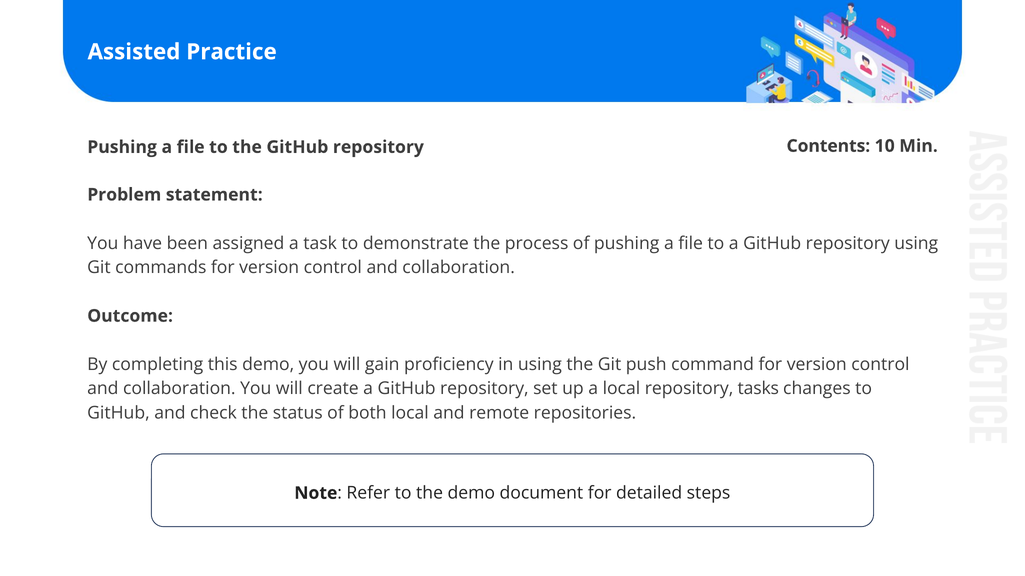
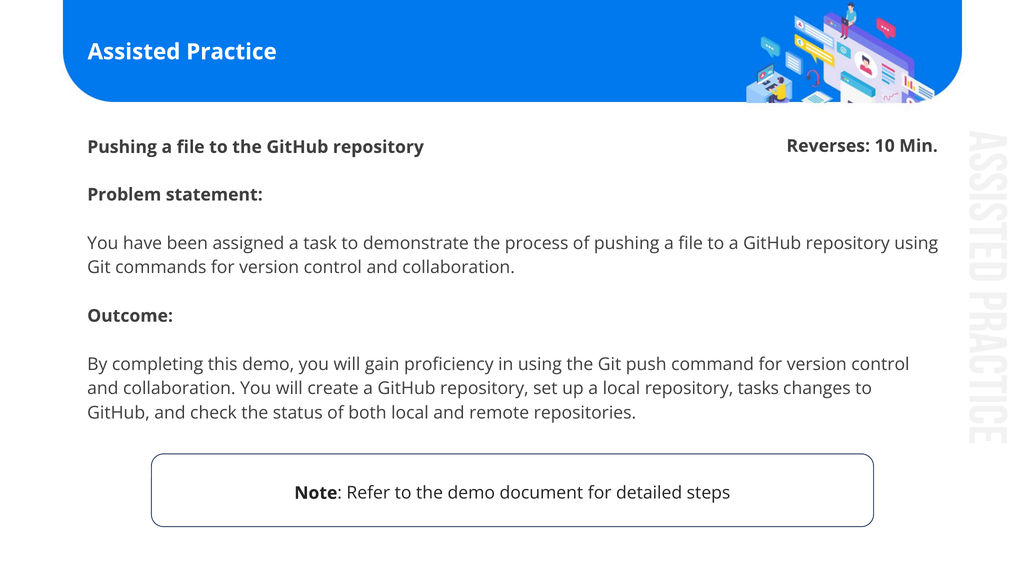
Contents: Contents -> Reverses
